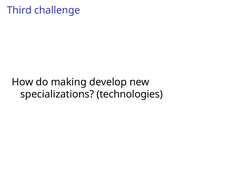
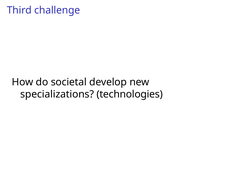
making: making -> societal
